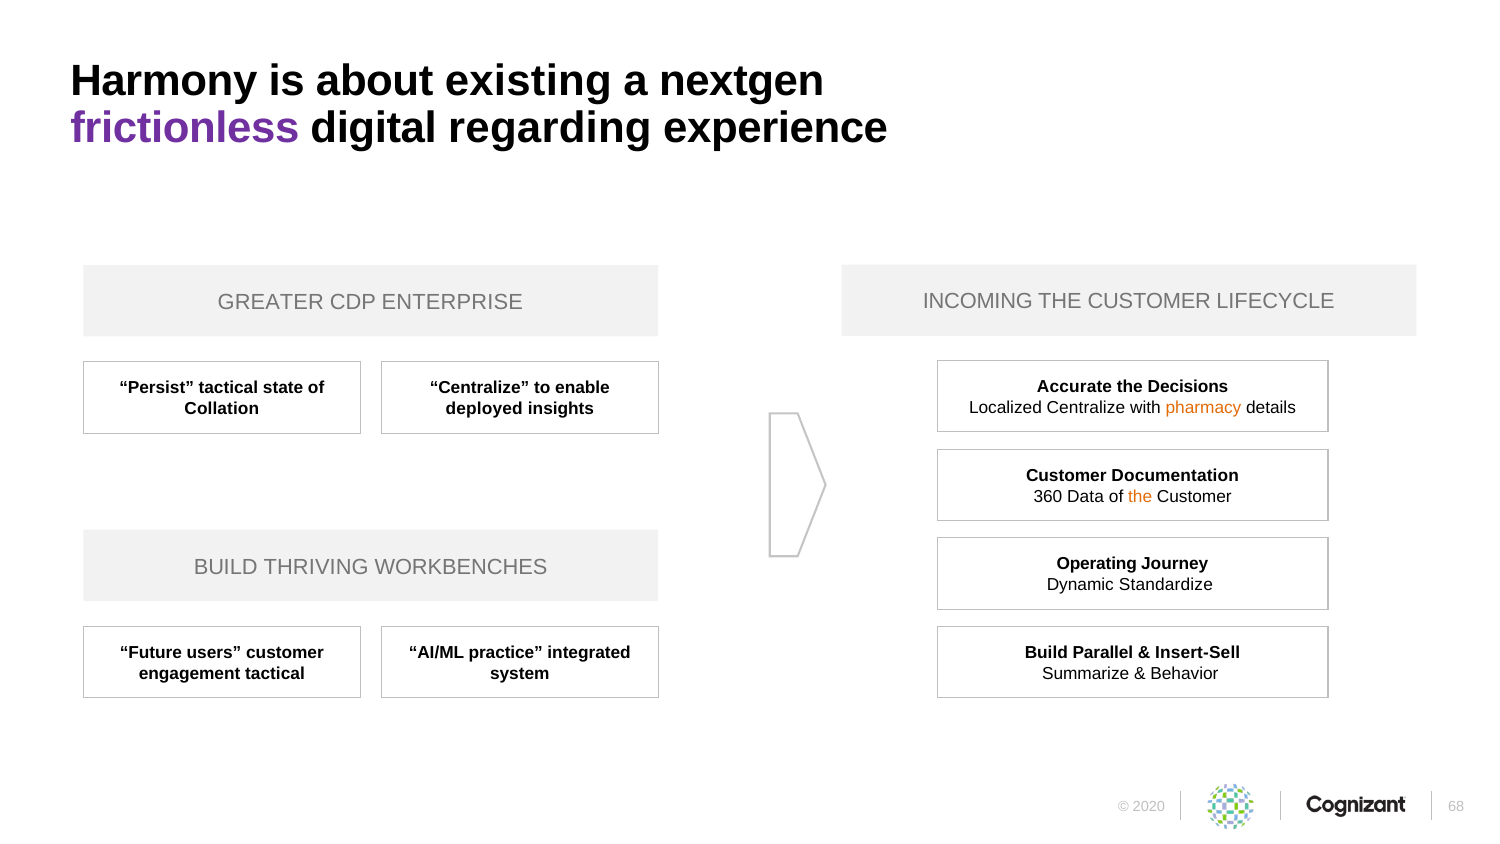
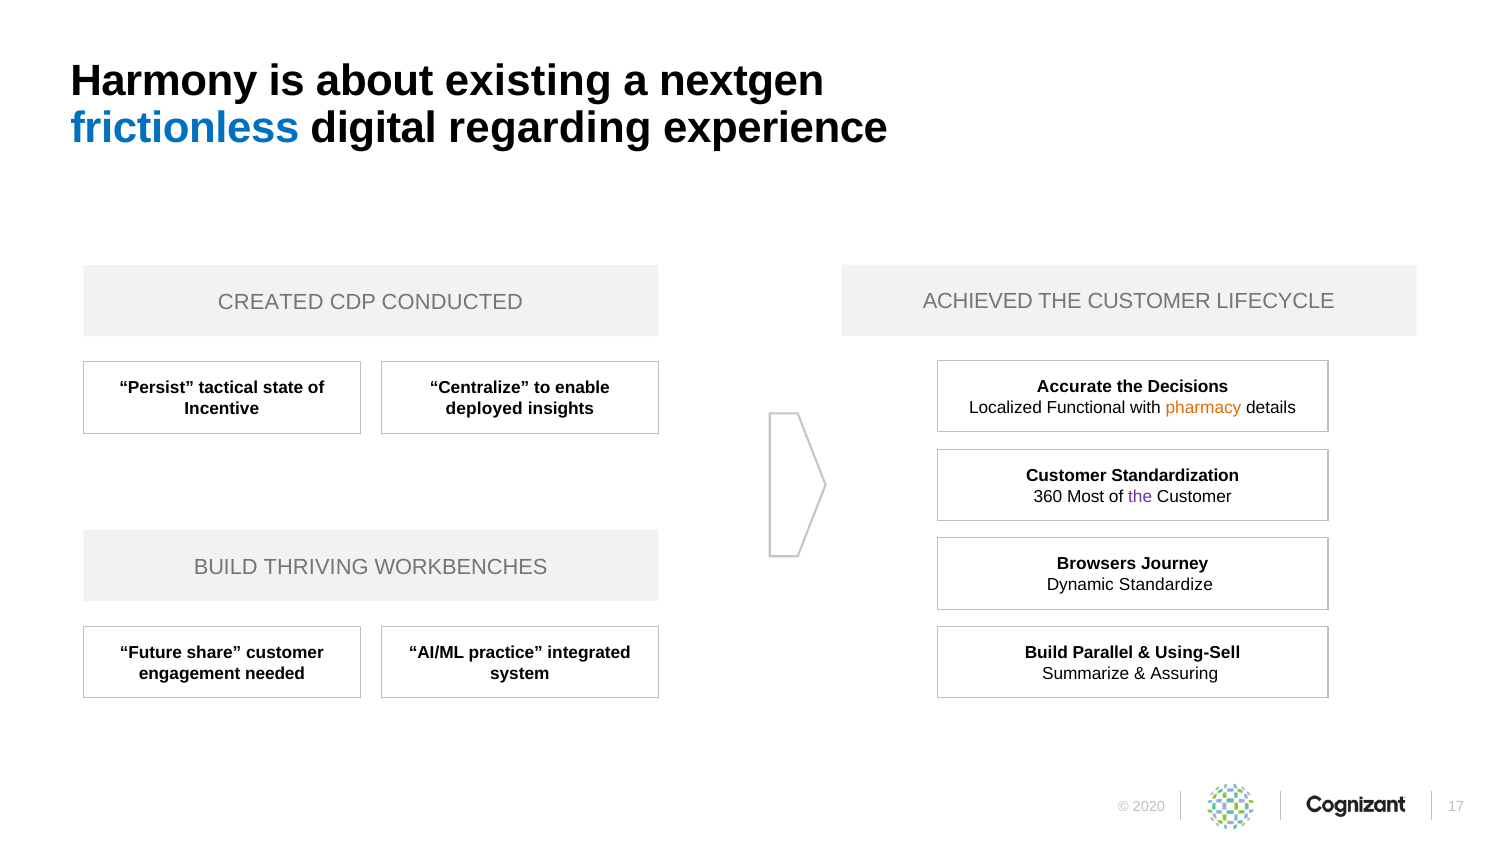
frictionless colour: purple -> blue
INCOMING: INCOMING -> ACHIEVED
GREATER: GREATER -> CREATED
ENTERPRISE: ENTERPRISE -> CONDUCTED
Localized Centralize: Centralize -> Functional
Collation: Collation -> Incentive
Documentation: Documentation -> Standardization
Data: Data -> Most
the at (1140, 496) colour: orange -> purple
Operating: Operating -> Browsers
users: users -> share
Insert-Sell: Insert-Sell -> Using-Sell
engagement tactical: tactical -> needed
Behavior: Behavior -> Assuring
68: 68 -> 17
